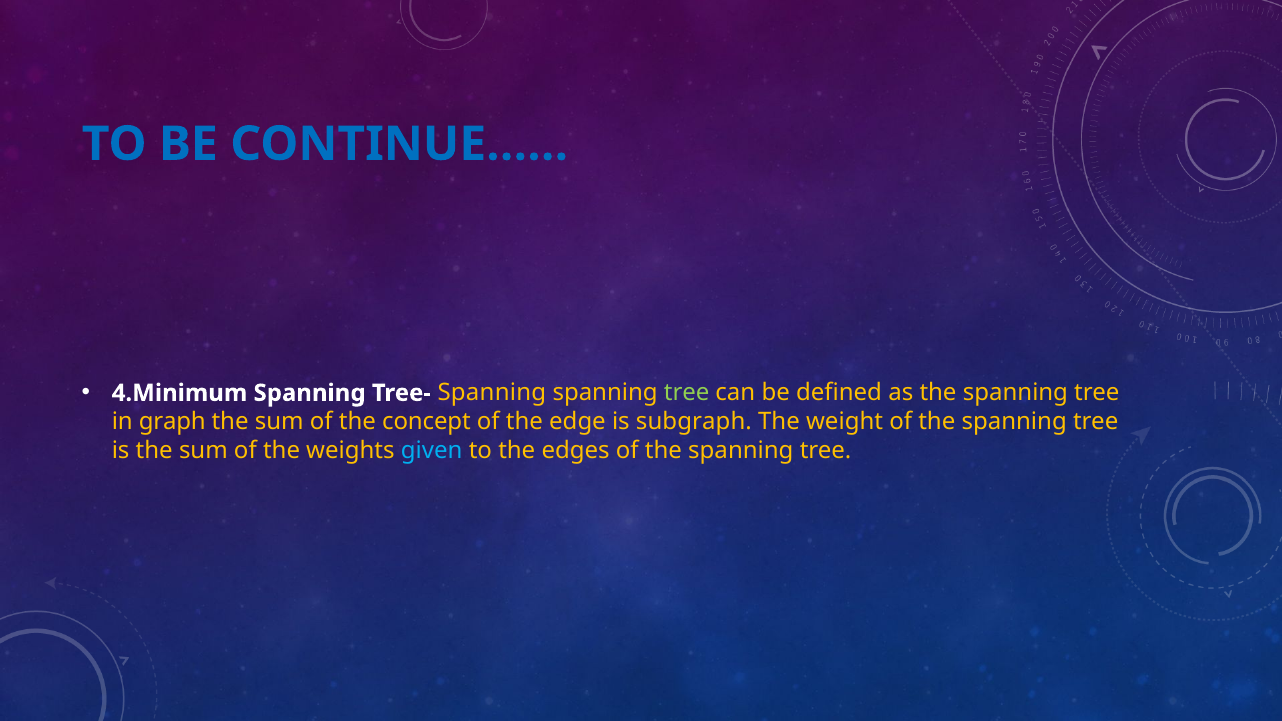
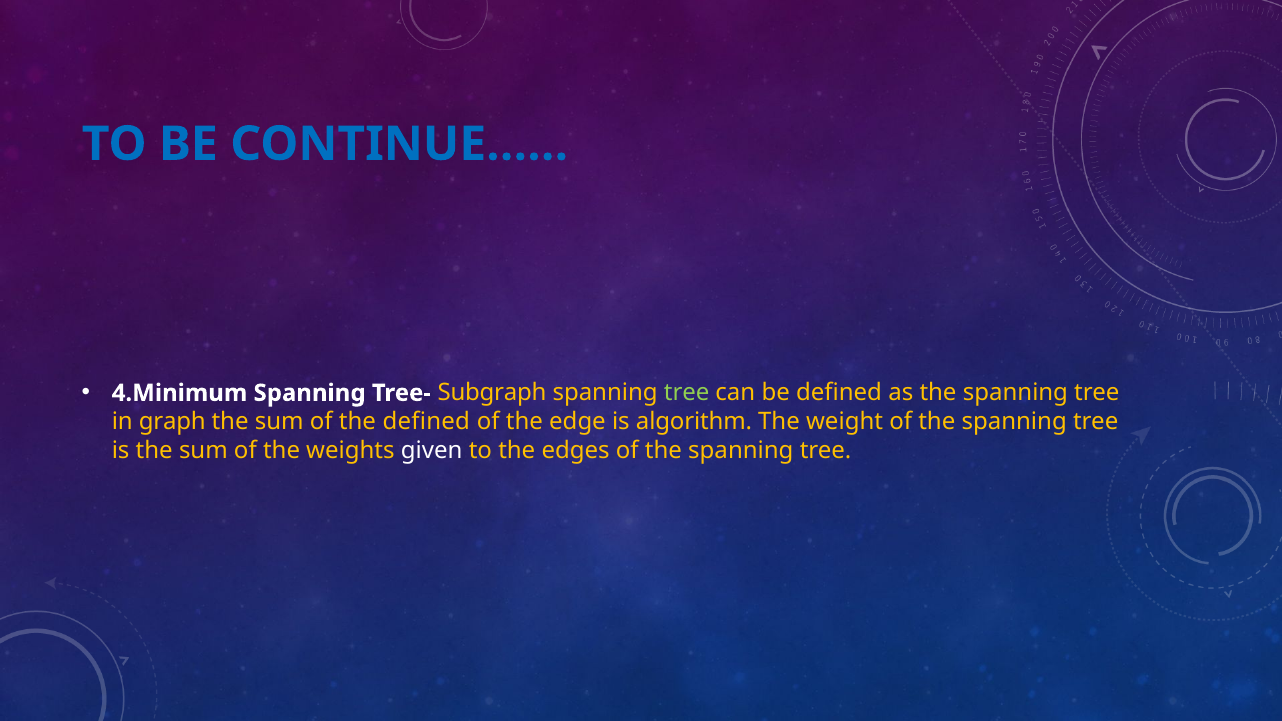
Tree- Spanning: Spanning -> Subgraph
the concept: concept -> defined
subgraph: subgraph -> algorithm
given colour: light blue -> white
